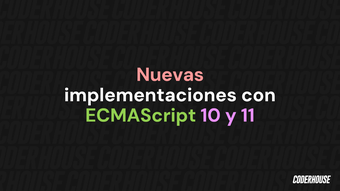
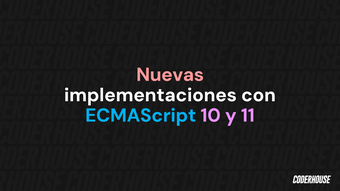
ECMAScript colour: light green -> light blue
